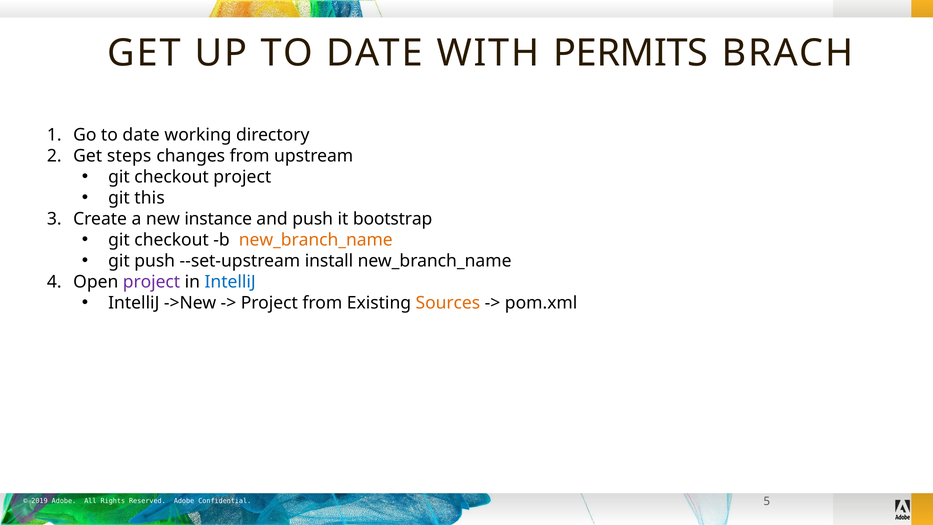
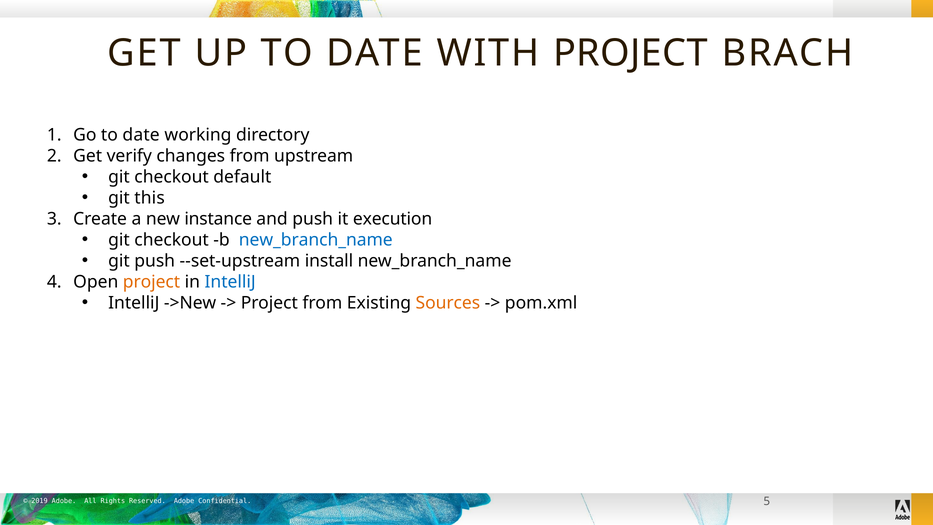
WITH PERMITS: PERMITS -> PROJECT
steps: steps -> verify
checkout project: project -> default
bootstrap: bootstrap -> execution
new_branch_name at (316, 240) colour: orange -> blue
project at (151, 282) colour: purple -> orange
